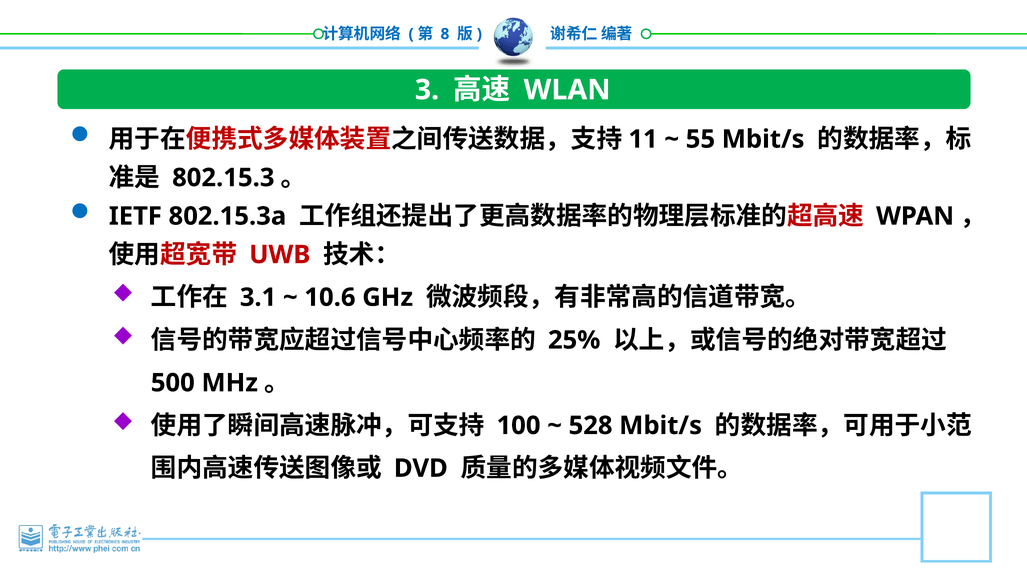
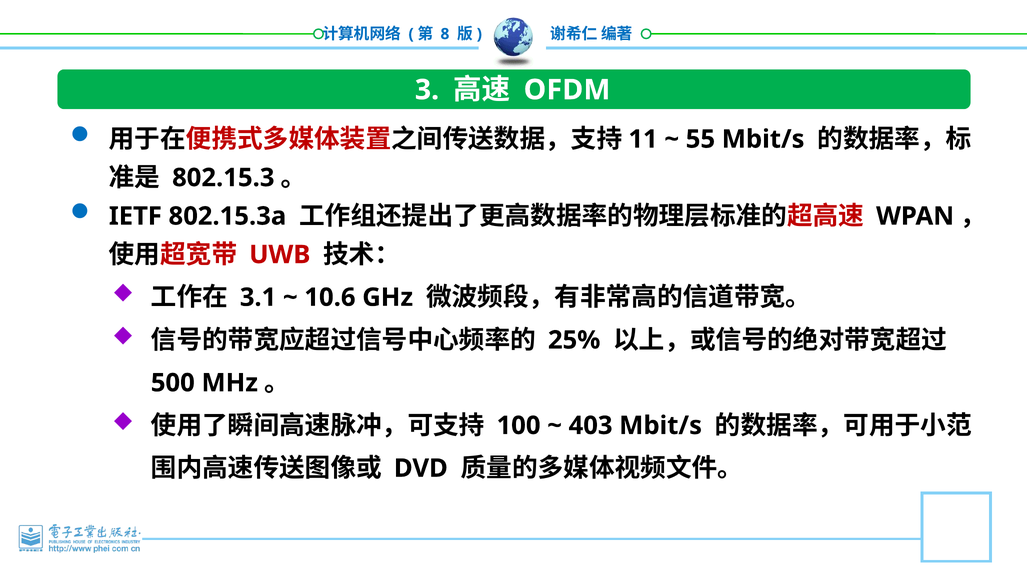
WLAN: WLAN -> OFDM
528: 528 -> 403
